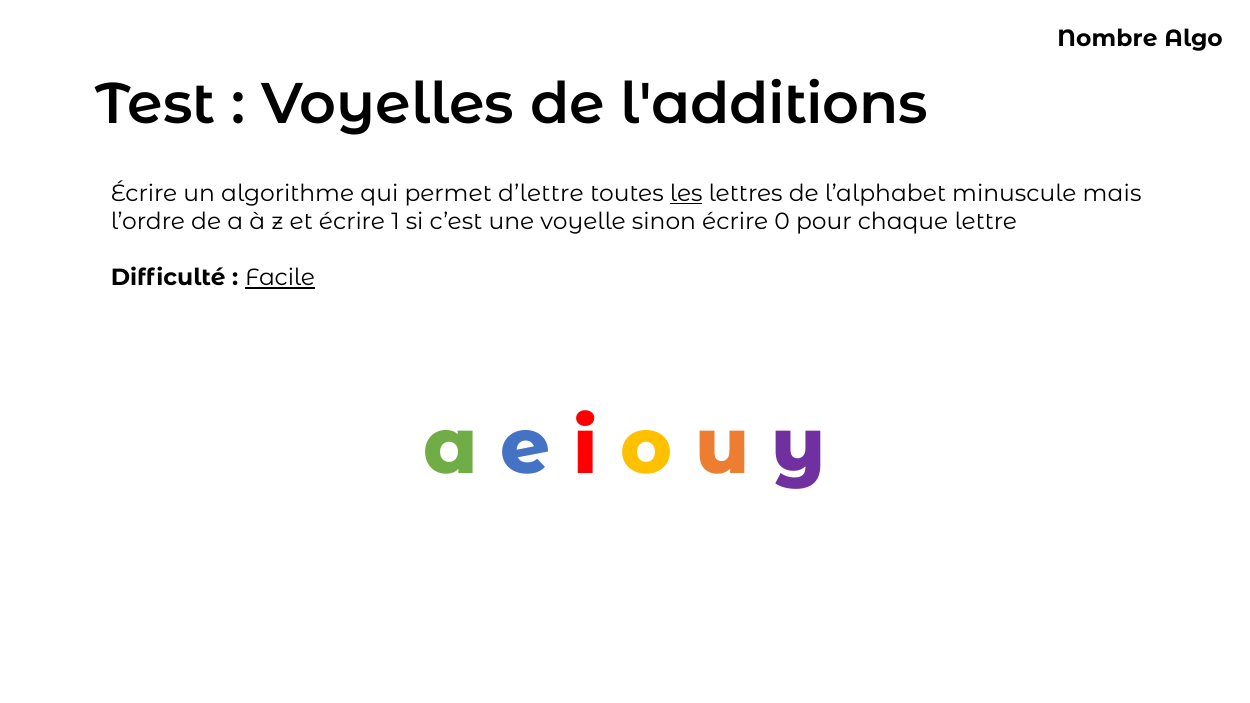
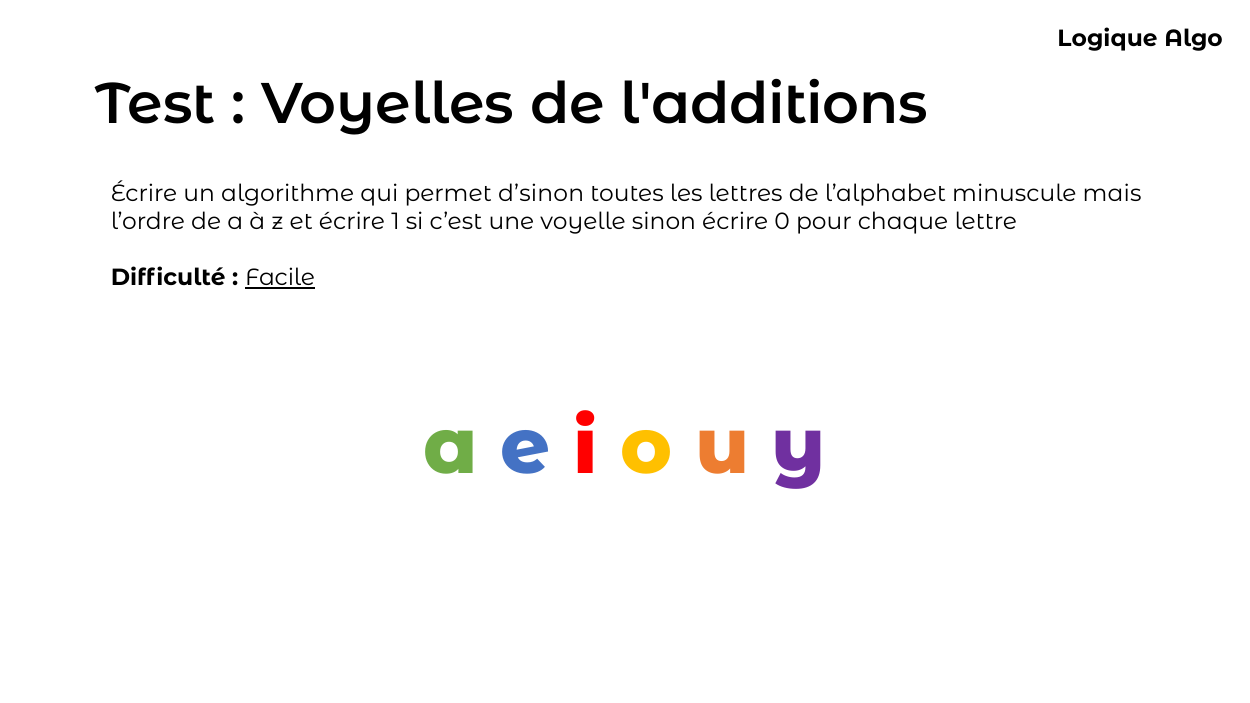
Nombre: Nombre -> Logique
d’lettre: d’lettre -> d’sinon
les underline: present -> none
